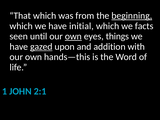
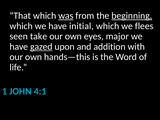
was underline: none -> present
facts: facts -> flees
until: until -> take
own at (73, 36) underline: present -> none
things: things -> major
2:1: 2:1 -> 4:1
